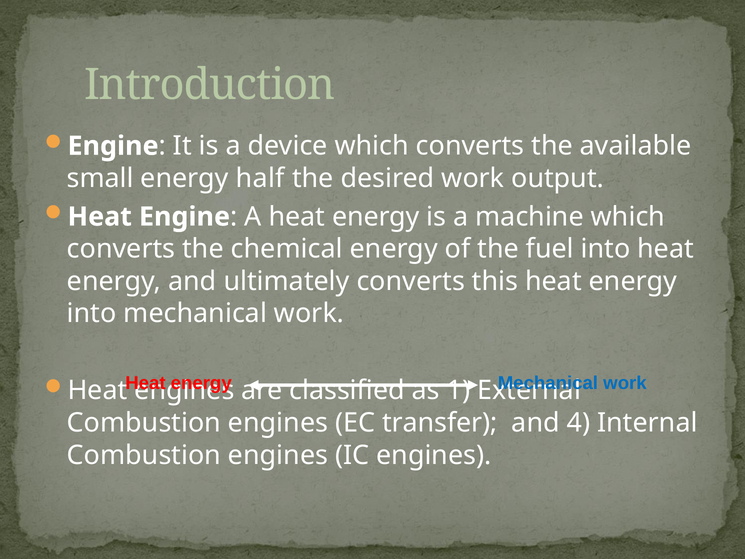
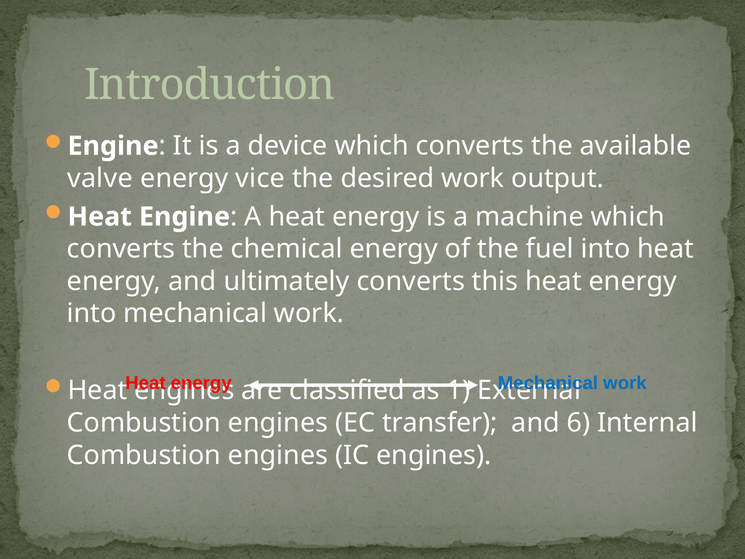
small: small -> valve
half: half -> vice
4: 4 -> 6
